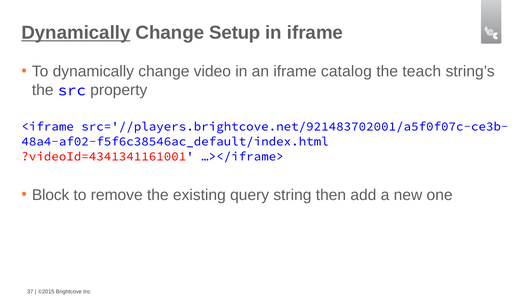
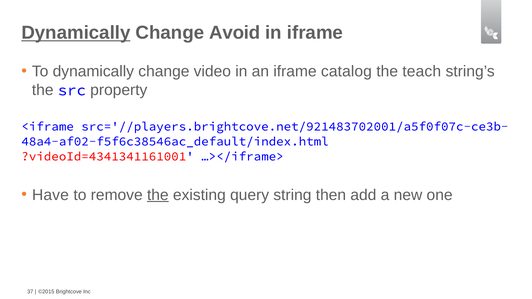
Setup: Setup -> Avoid
Block: Block -> Have
the at (158, 195) underline: none -> present
